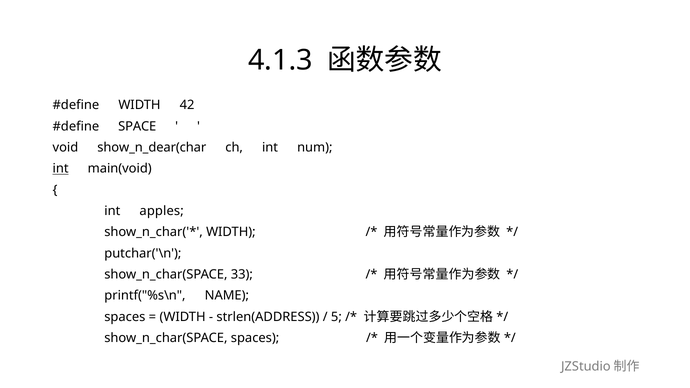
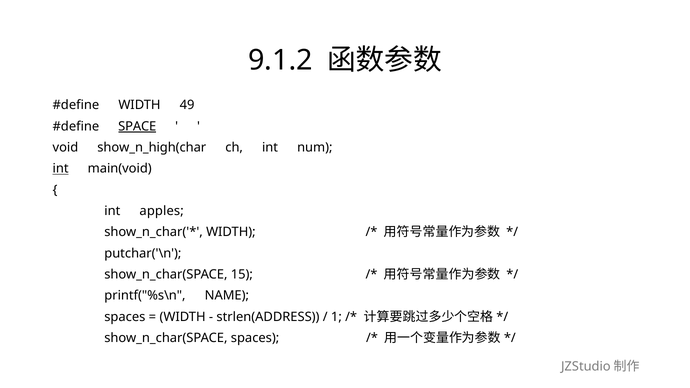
4.1.3: 4.1.3 -> 9.1.2
42: 42 -> 49
SPACE underline: none -> present
show_n_dear(char: show_n_dear(char -> show_n_high(char
33: 33 -> 15
5: 5 -> 1
